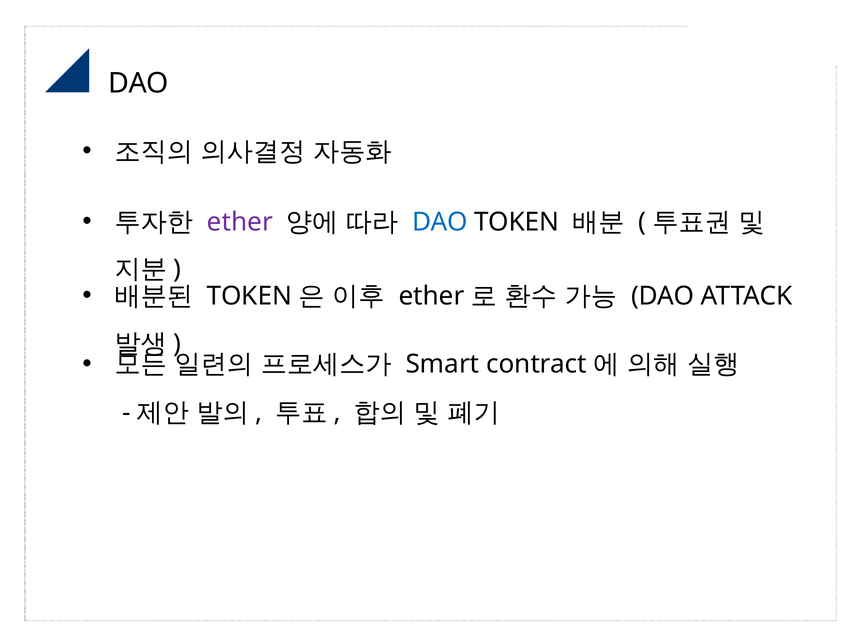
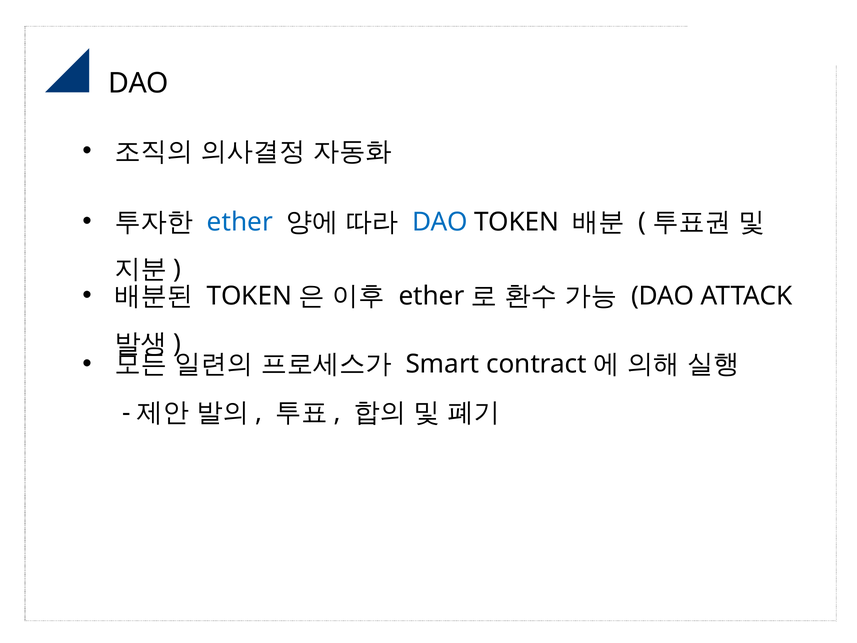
ether at (240, 222) colour: purple -> blue
